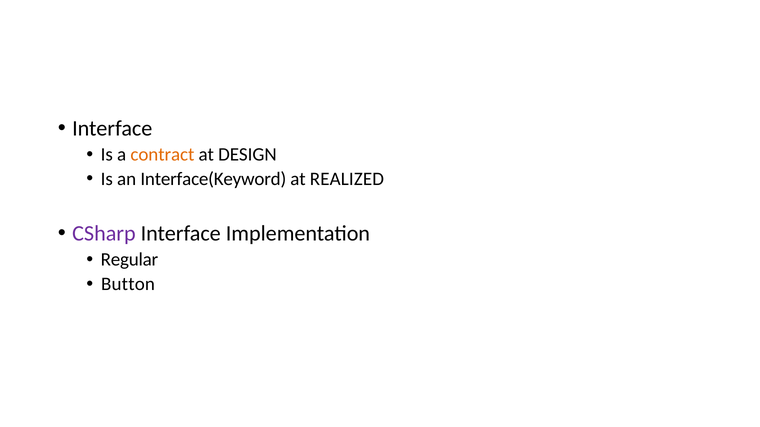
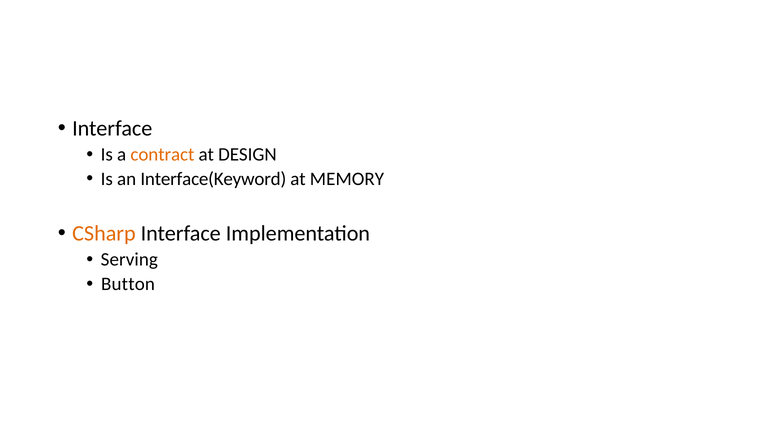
REALIZED: REALIZED -> MEMORY
CSharp colour: purple -> orange
Regular: Regular -> Serving
